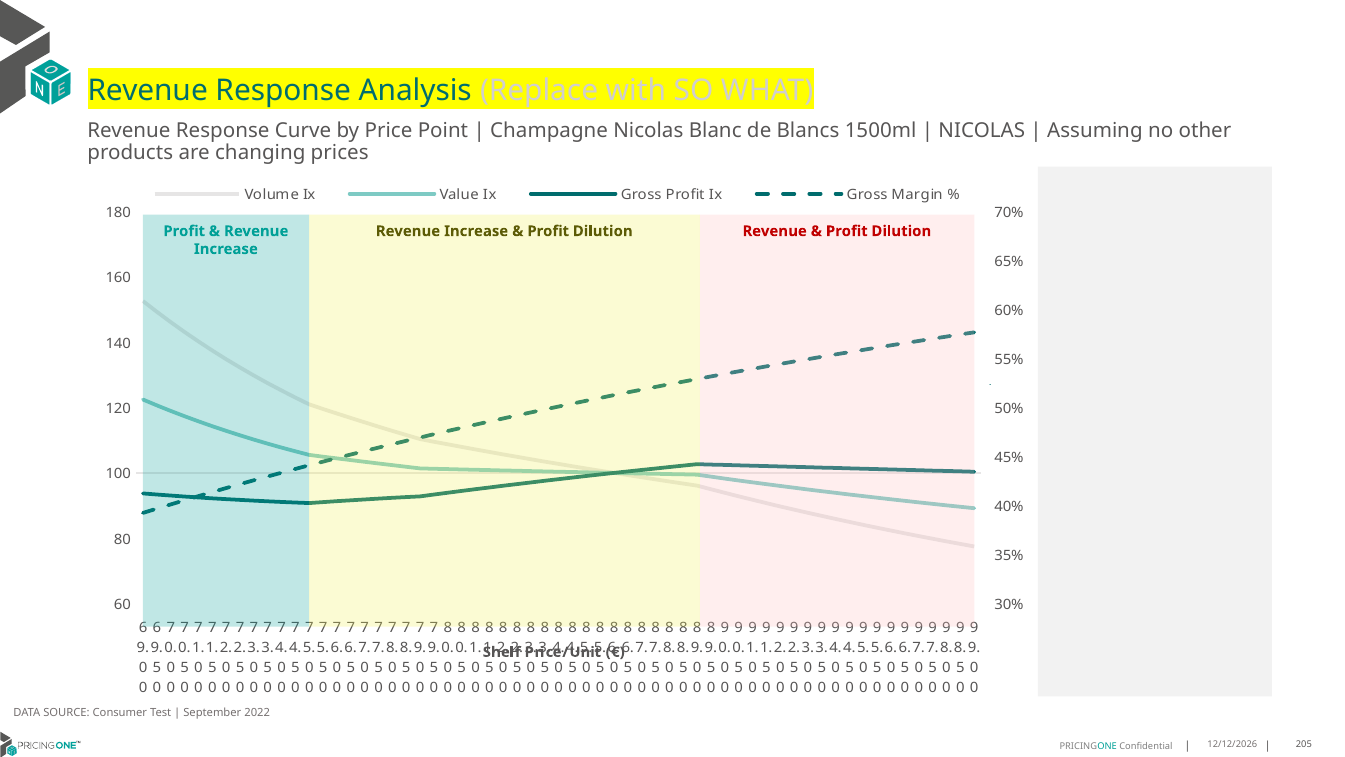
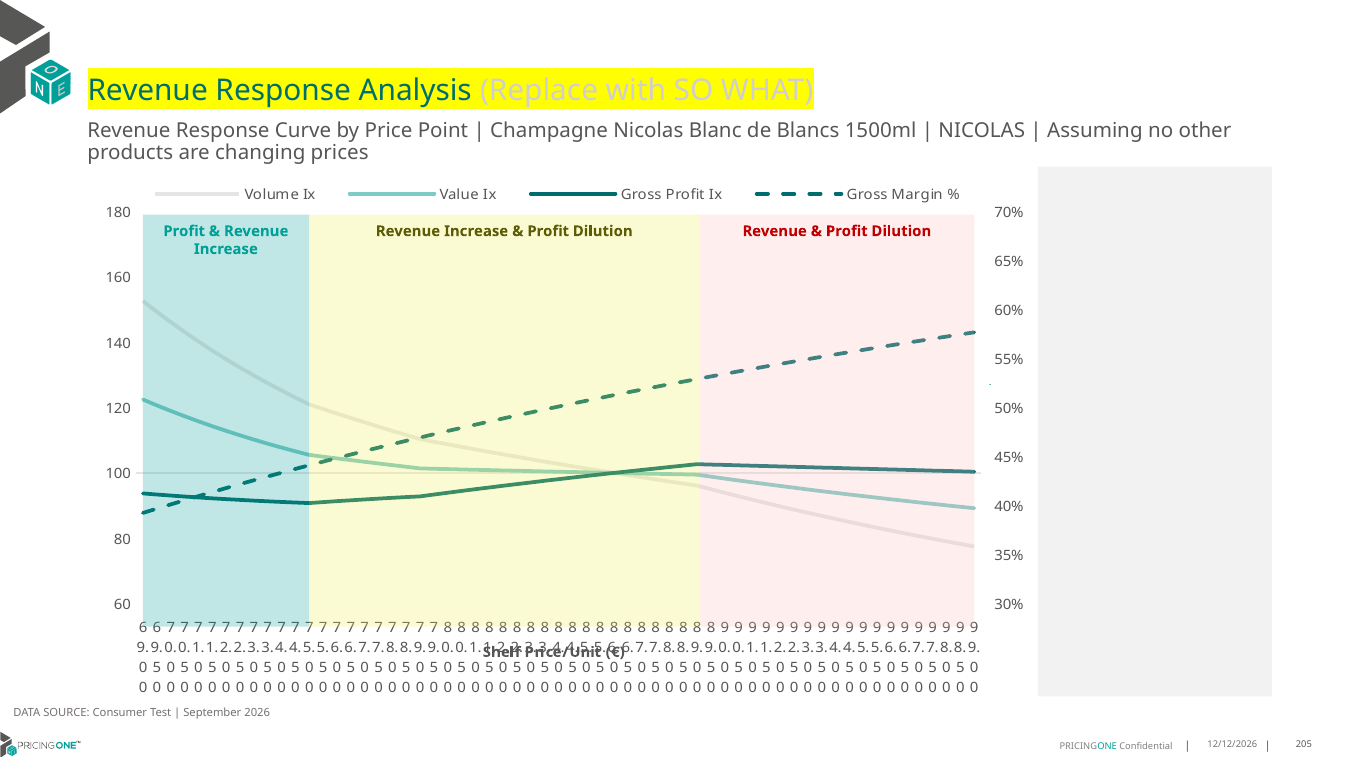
2022: 2022 -> 2026
